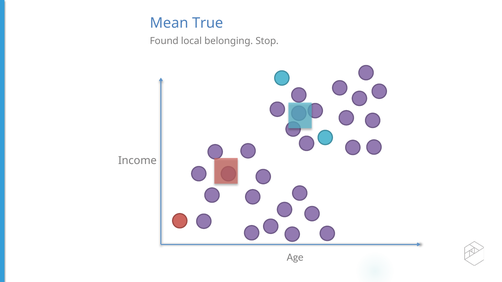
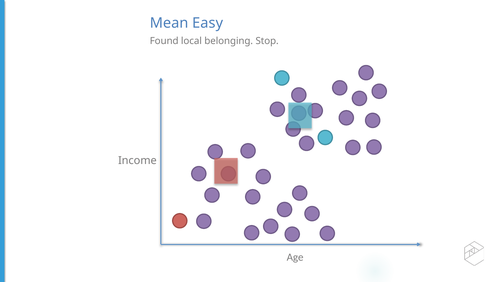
True: True -> Easy
